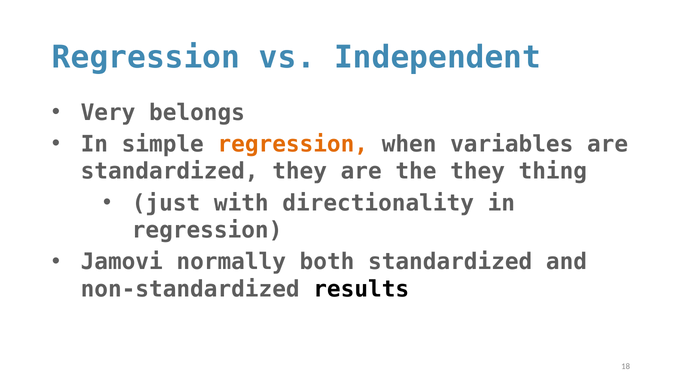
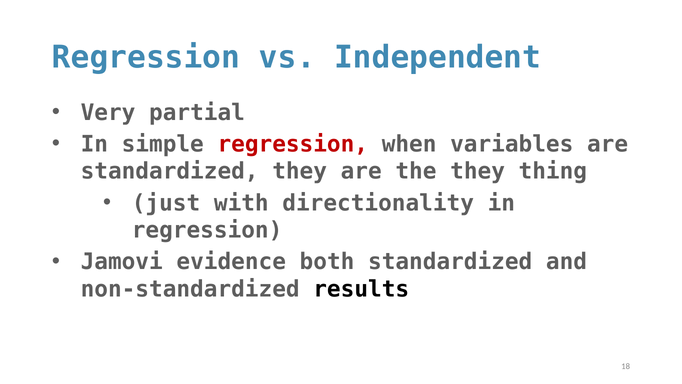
belongs: belongs -> partial
regression at (293, 144) colour: orange -> red
normally: normally -> evidence
